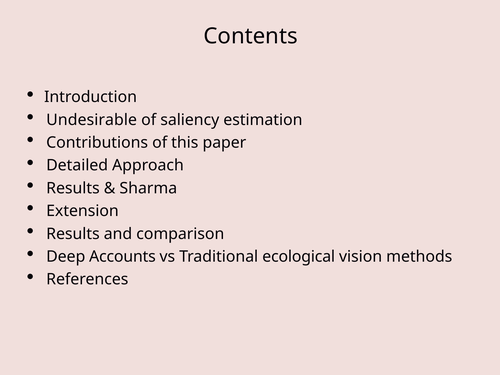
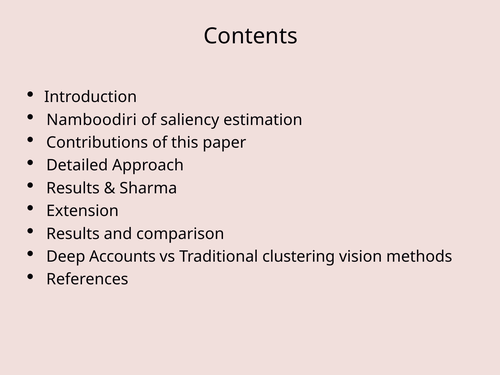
Undesirable: Undesirable -> Namboodiri
ecological: ecological -> clustering
